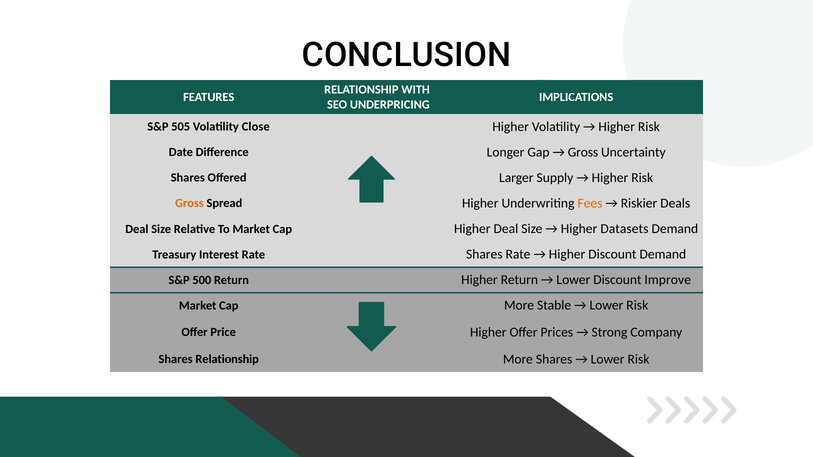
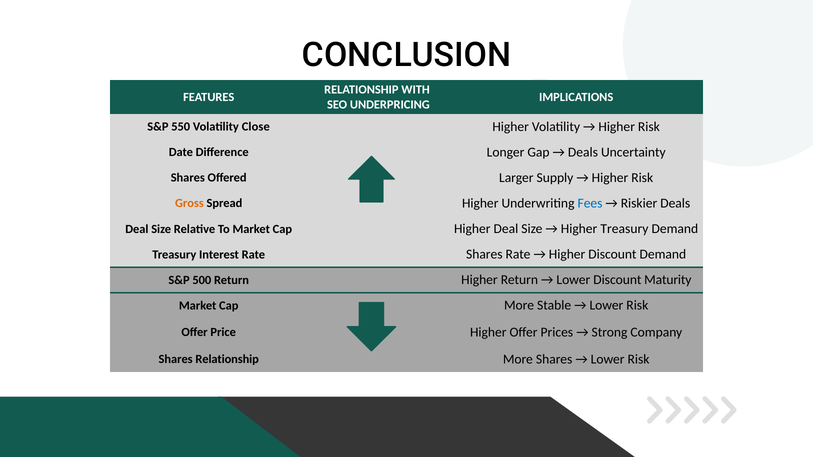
505: 505 -> 550
Gross at (583, 152): Gross -> Deals
Fees colour: orange -> blue
Higher Datasets: Datasets -> Treasury
Improve: Improve -> Maturity
